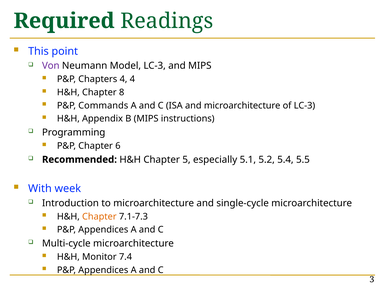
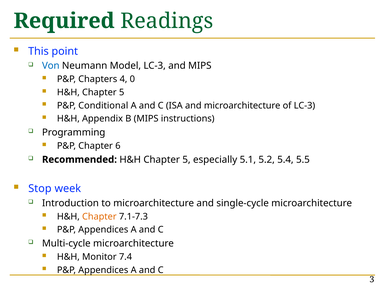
Von colour: purple -> blue
4 4: 4 -> 0
8 at (122, 92): 8 -> 5
Commands: Commands -> Conditional
With: With -> Stop
